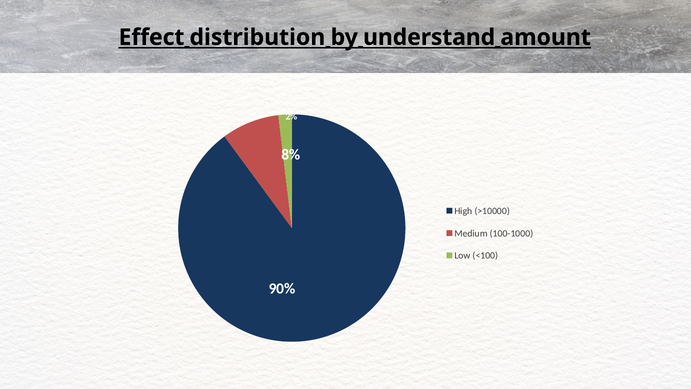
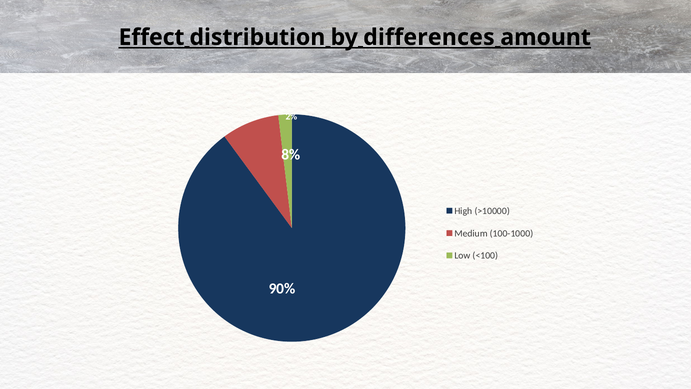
understand: understand -> differences
